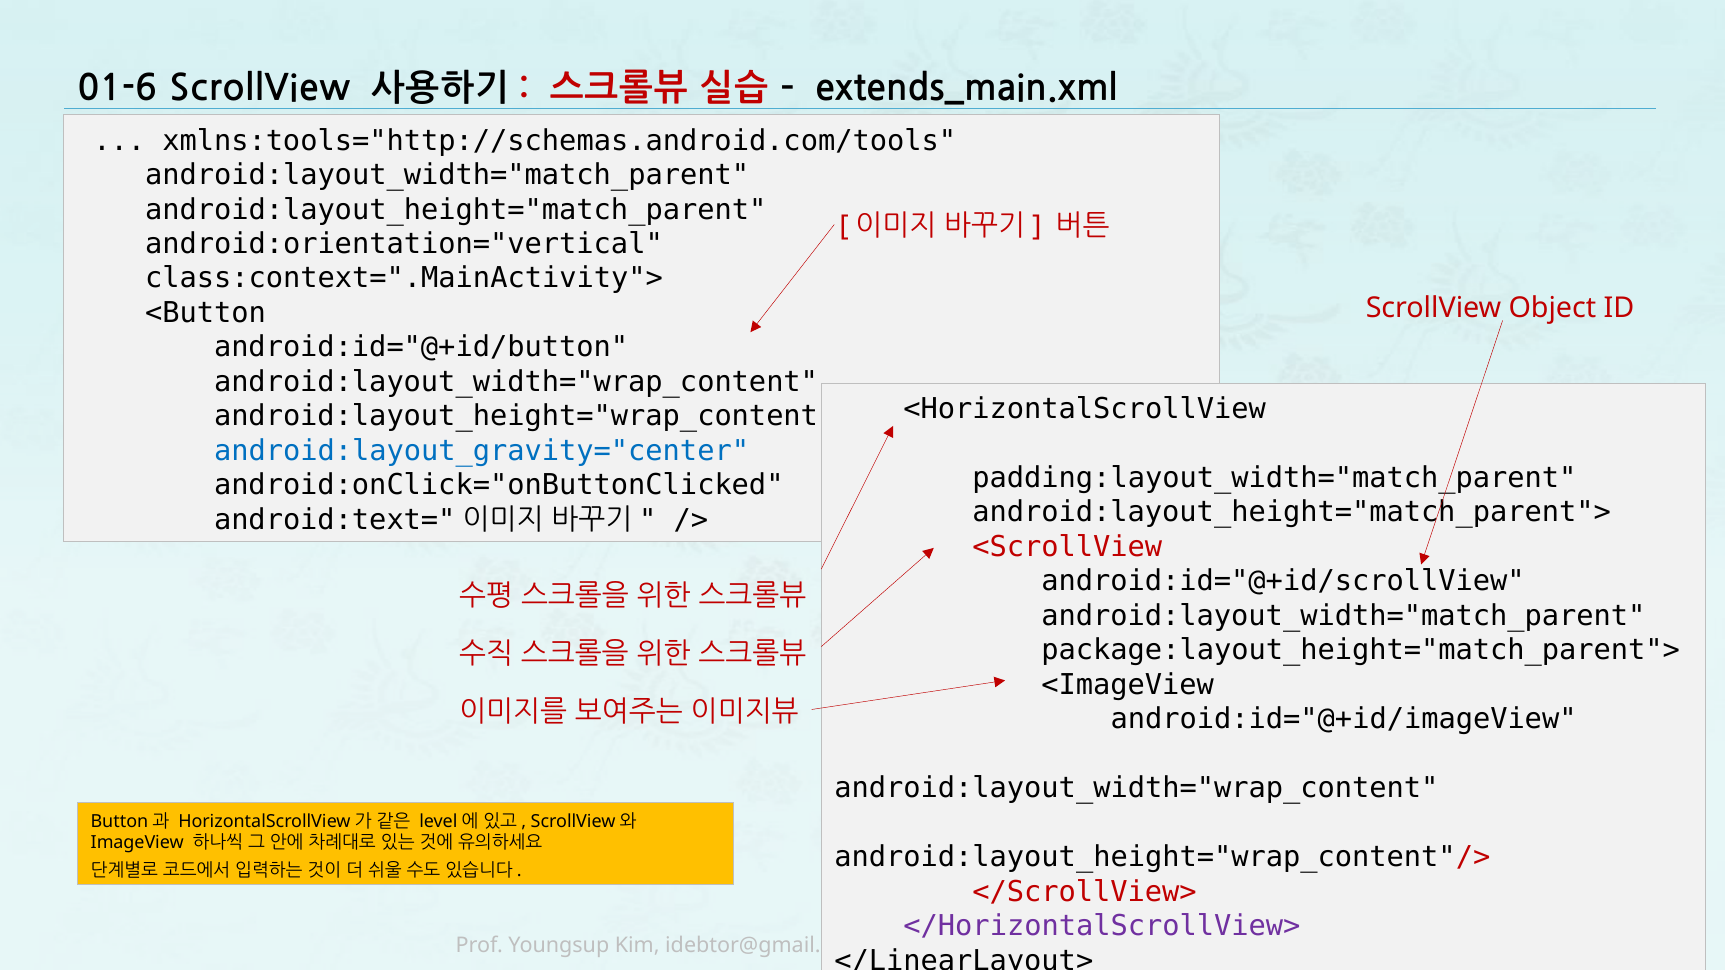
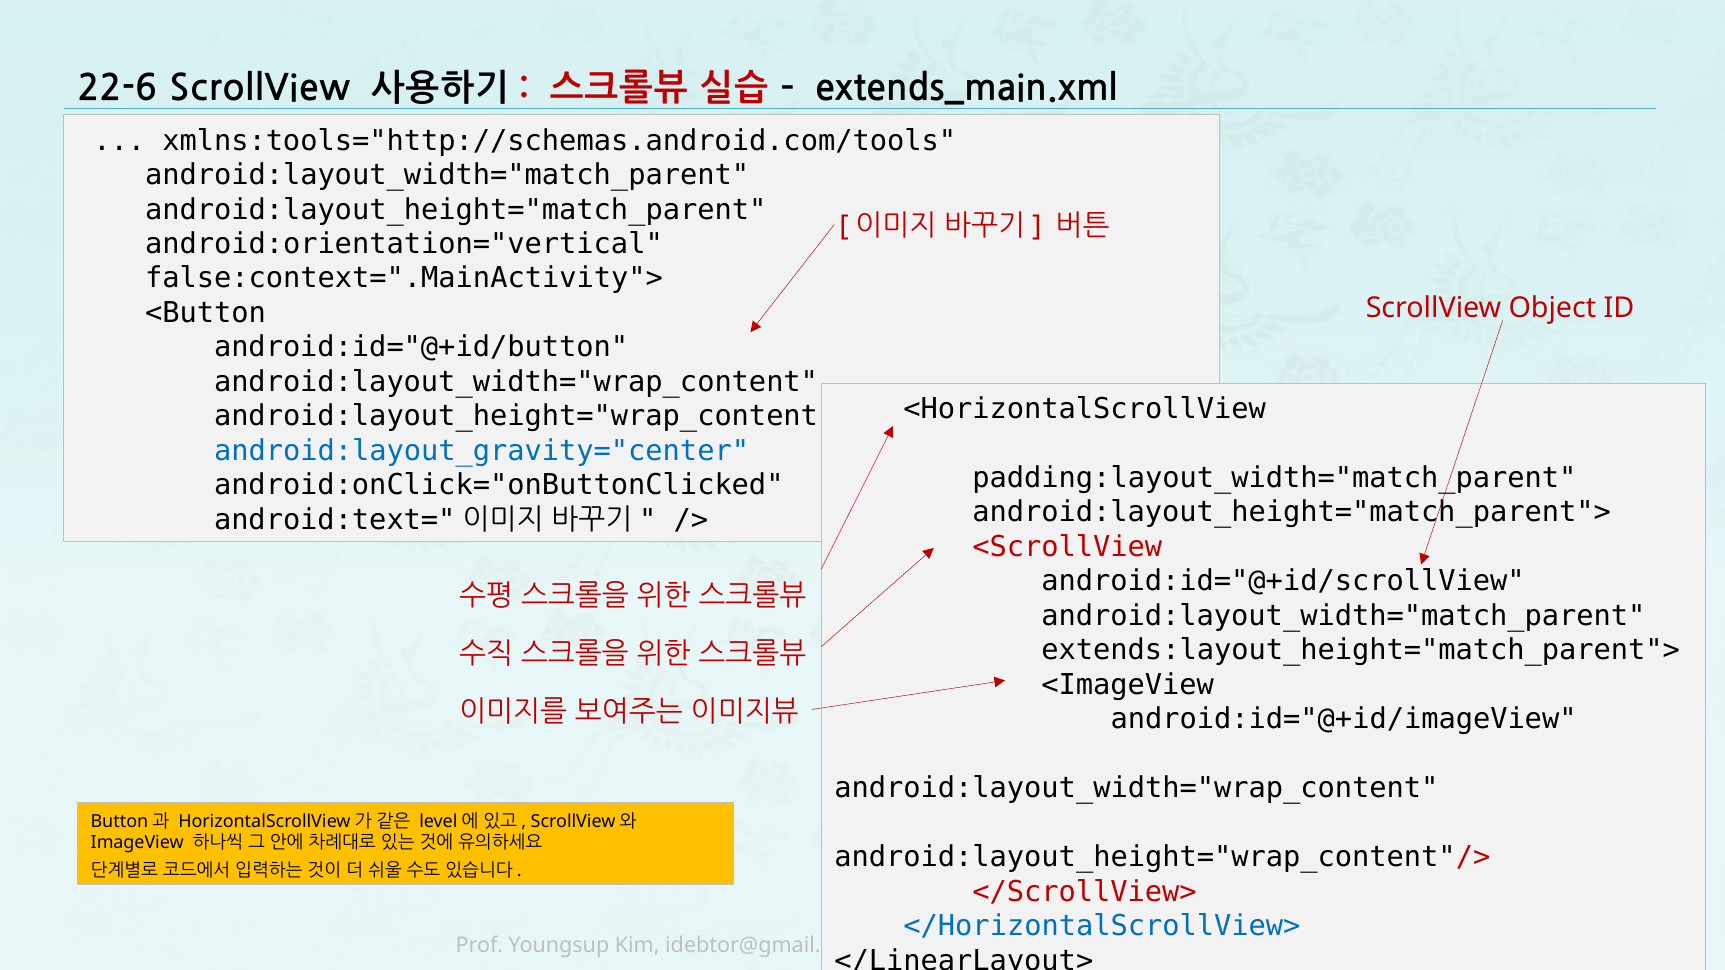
01-6: 01-6 -> 22-6
class:context=".MainActivity">: class:context=".MainActivity"> -> false:context=".MainActivity">
package:layout_height="match_parent">: package:layout_height="match_parent"> -> extends:layout_height="match_parent">
</HorizontalScrollView> colour: purple -> blue
